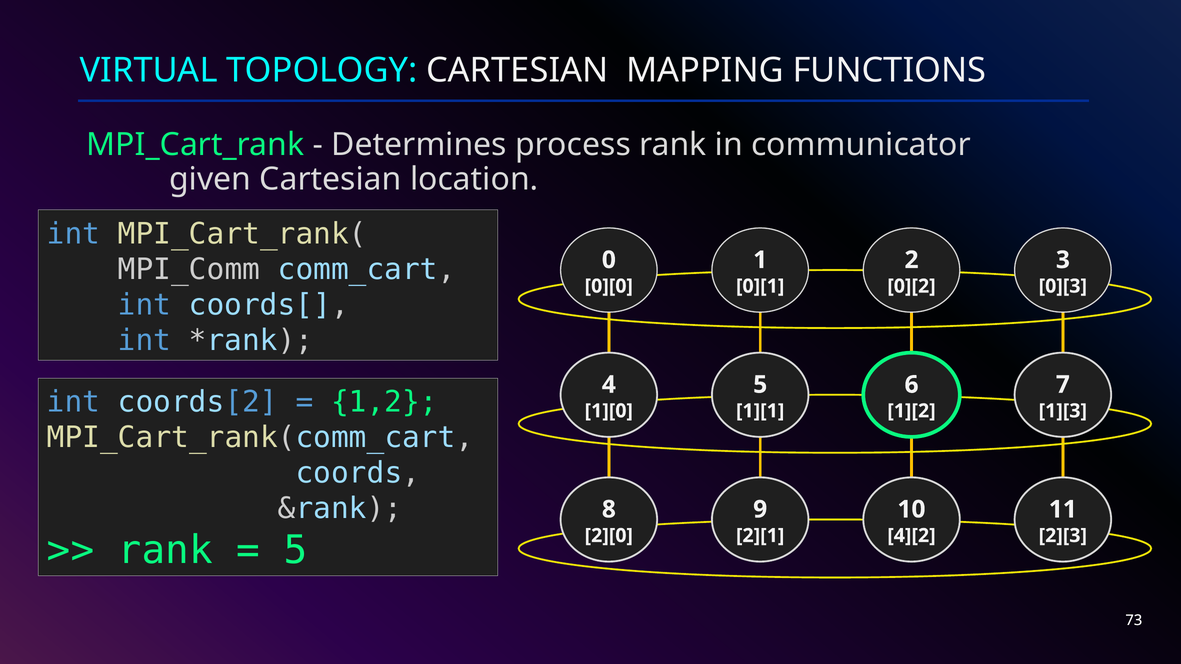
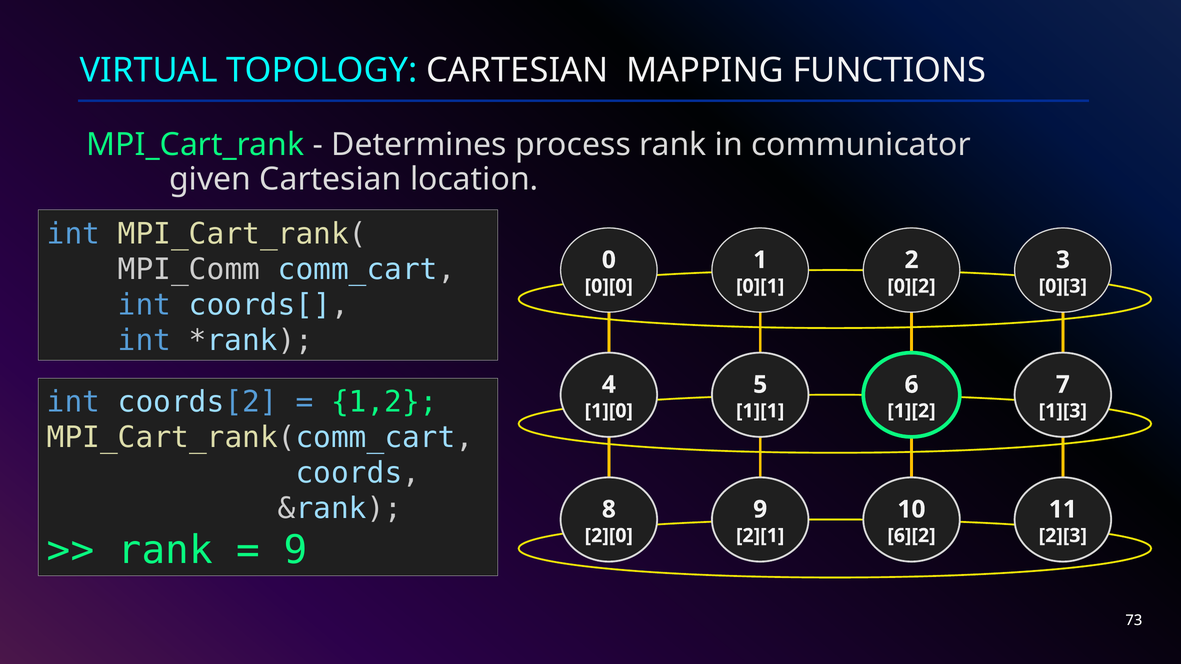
4][2: 4][2 -> 6][2
5 at (296, 551): 5 -> 9
